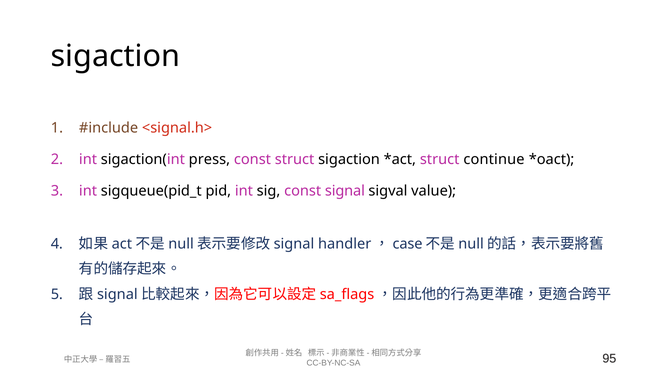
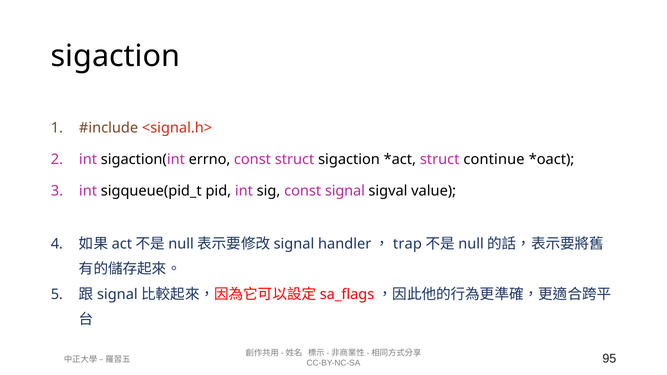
press: press -> errno
case: case -> trap
